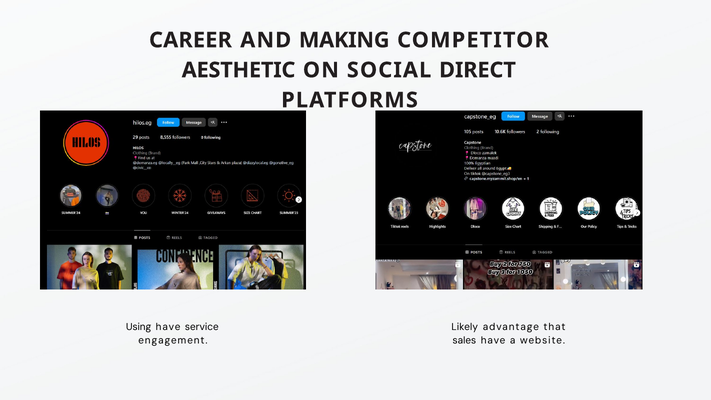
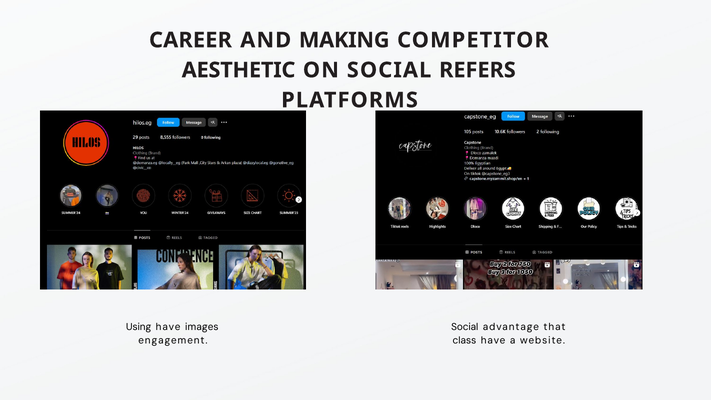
DIRECT: DIRECT -> REFERS
service: service -> images
Likely at (465, 327): Likely -> Social
sales: sales -> class
